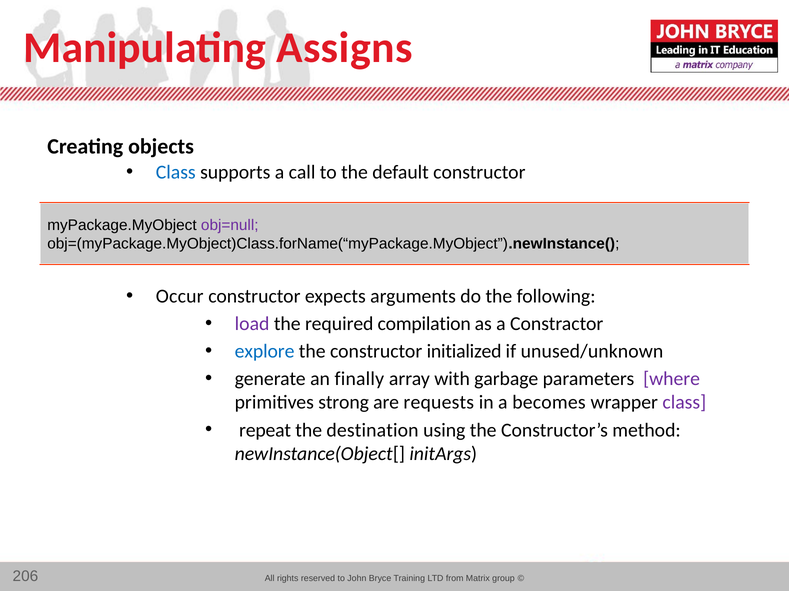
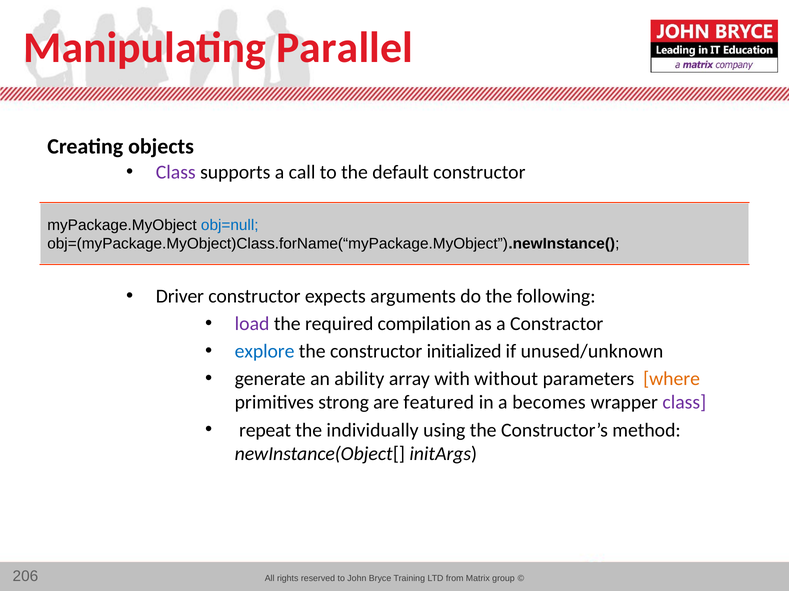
Assigns: Assigns -> Parallel
Class at (176, 173) colour: blue -> purple
obj=null colour: purple -> blue
Occur: Occur -> Driver
finally: finally -> ability
garbage: garbage -> without
where colour: purple -> orange
requests: requests -> featured
destination: destination -> individually
